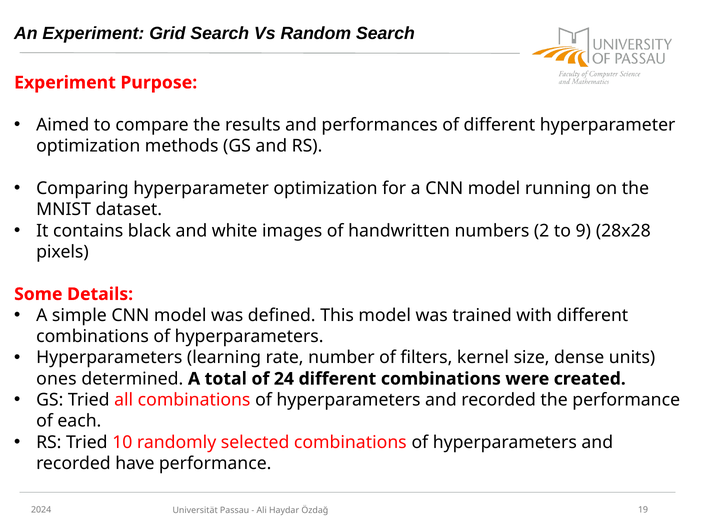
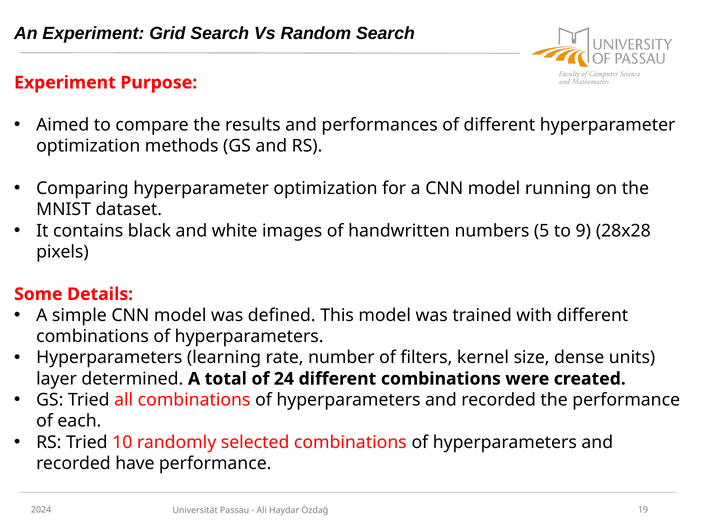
2: 2 -> 5
ones: ones -> layer
